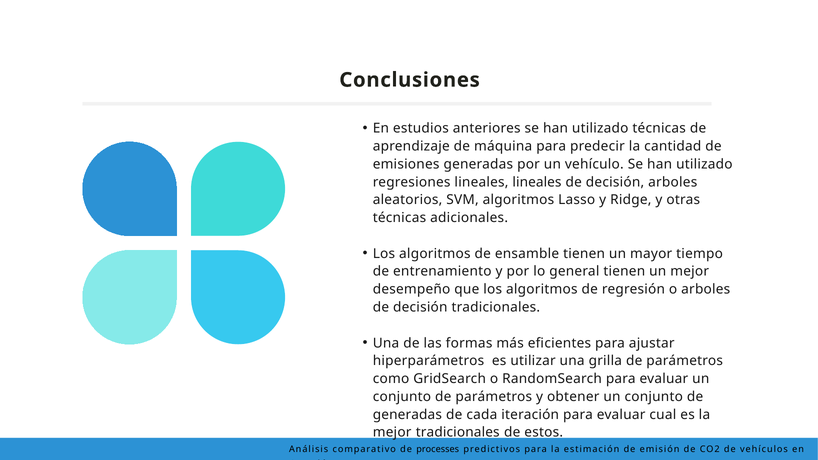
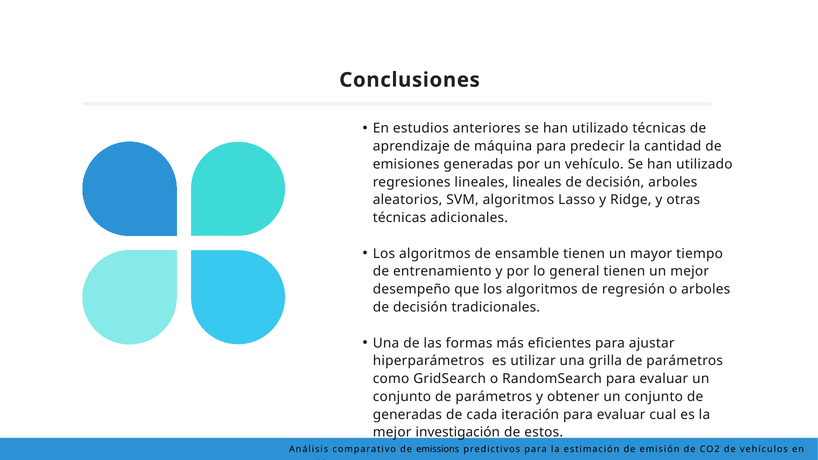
mejor tradicionales: tradicionales -> investigación
processes: processes -> emissions
